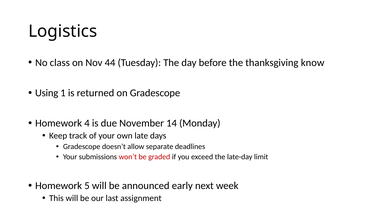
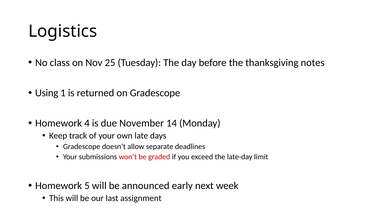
44: 44 -> 25
know: know -> notes
